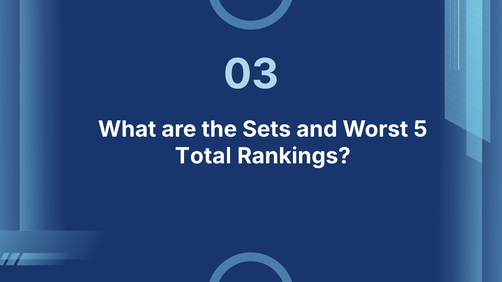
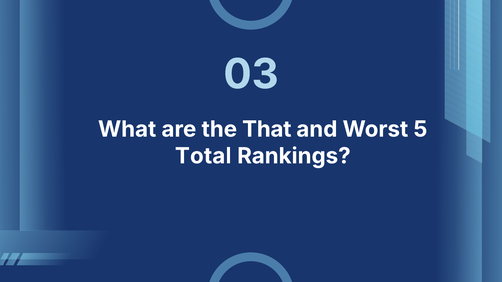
Sets: Sets -> That
